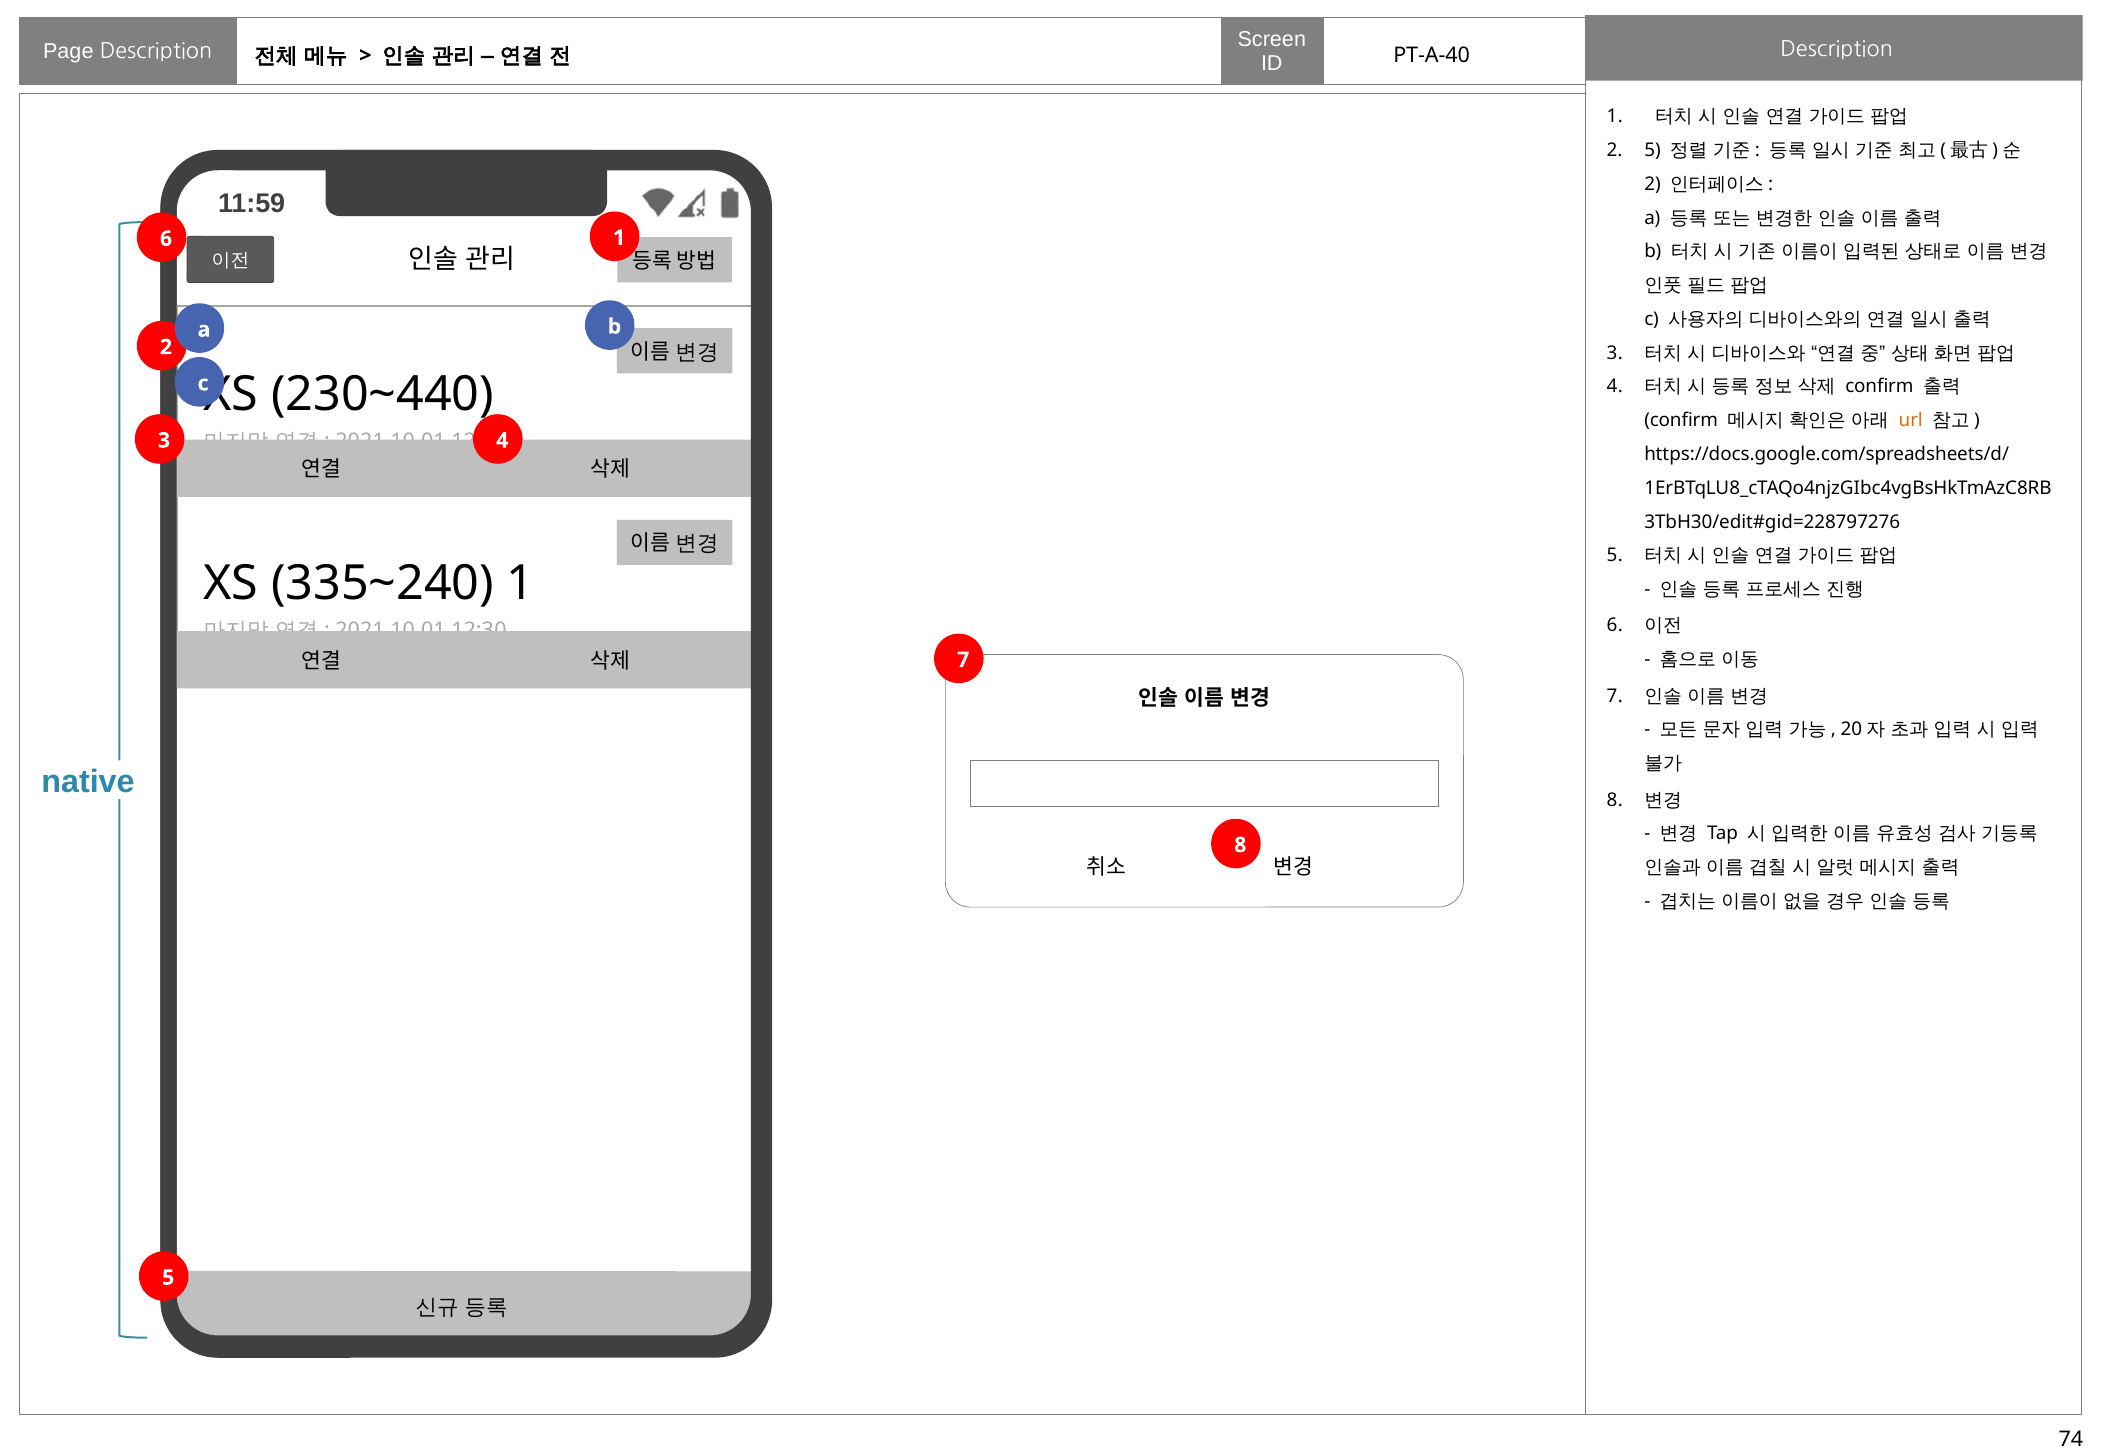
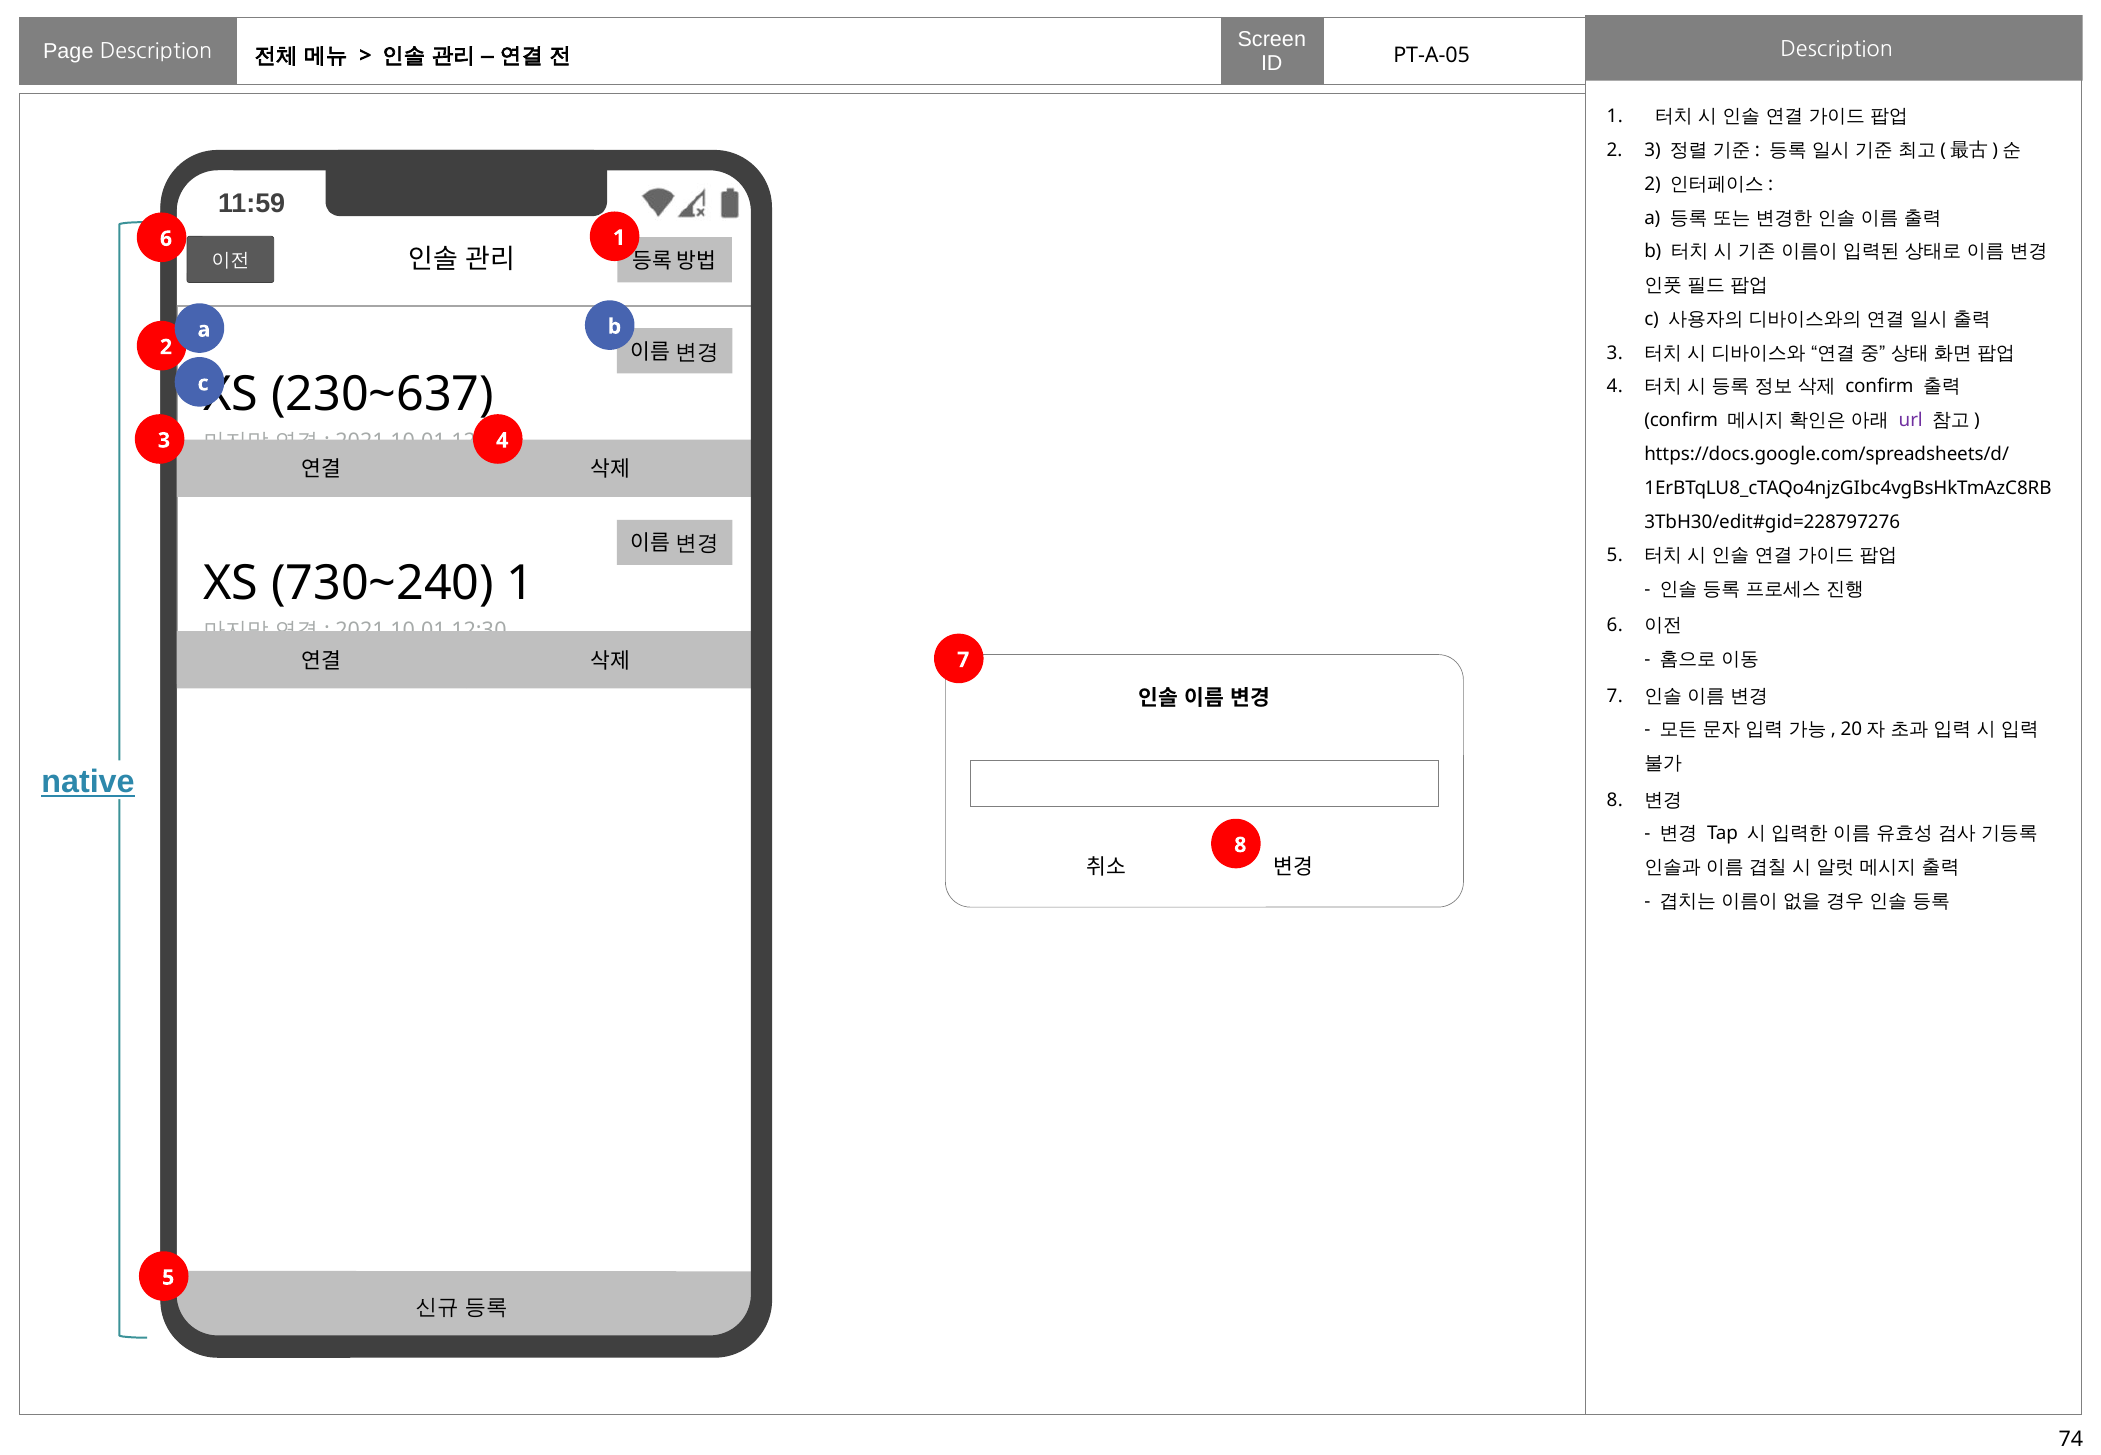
PT-A-40: PT-A-40 -> PT-A-05
5 at (1653, 150): 5 -> 3
230~440: 230~440 -> 230~637
url colour: orange -> purple
335~240: 335~240 -> 730~240
native underline: none -> present
